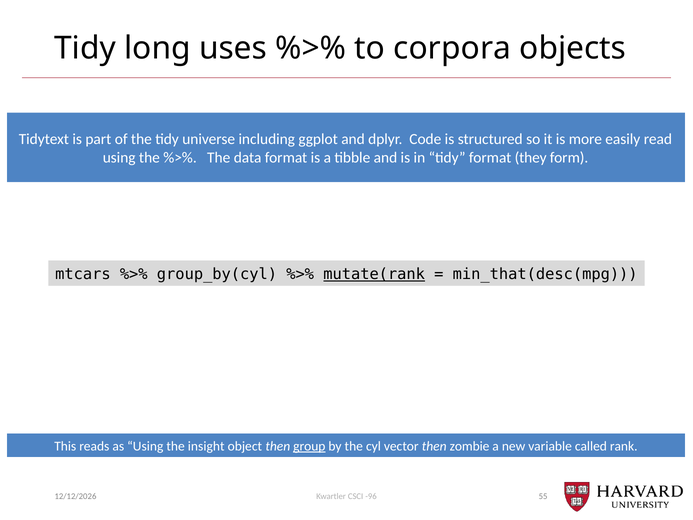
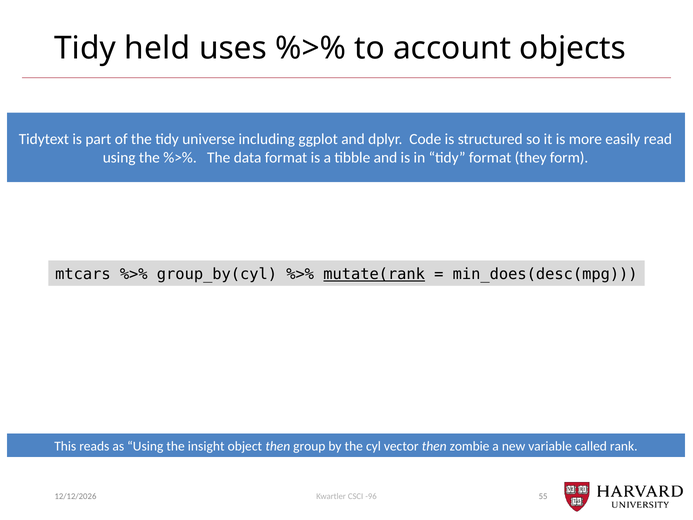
long: long -> held
corpora: corpora -> account
min_that(desc(mpg: min_that(desc(mpg -> min_does(desc(mpg
group underline: present -> none
